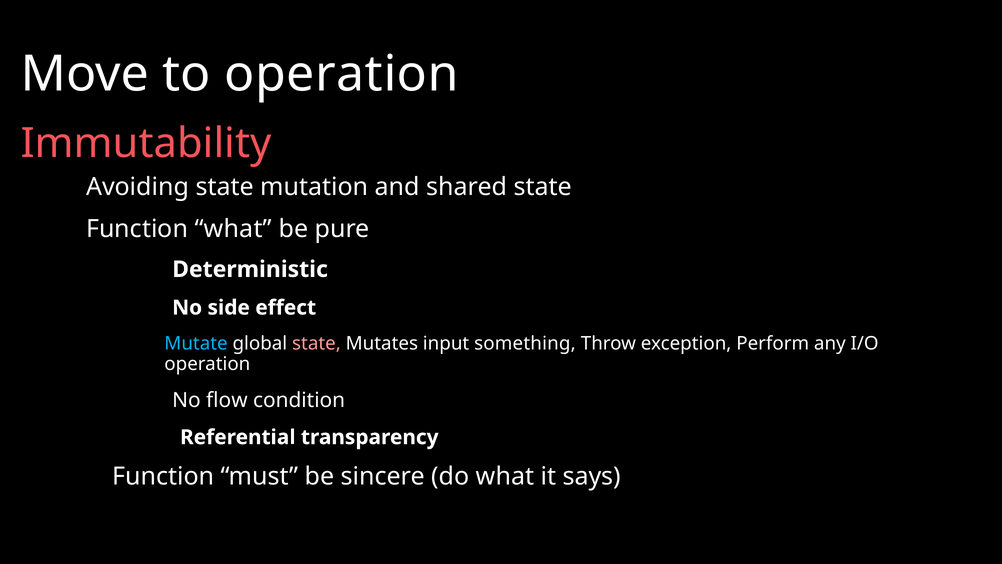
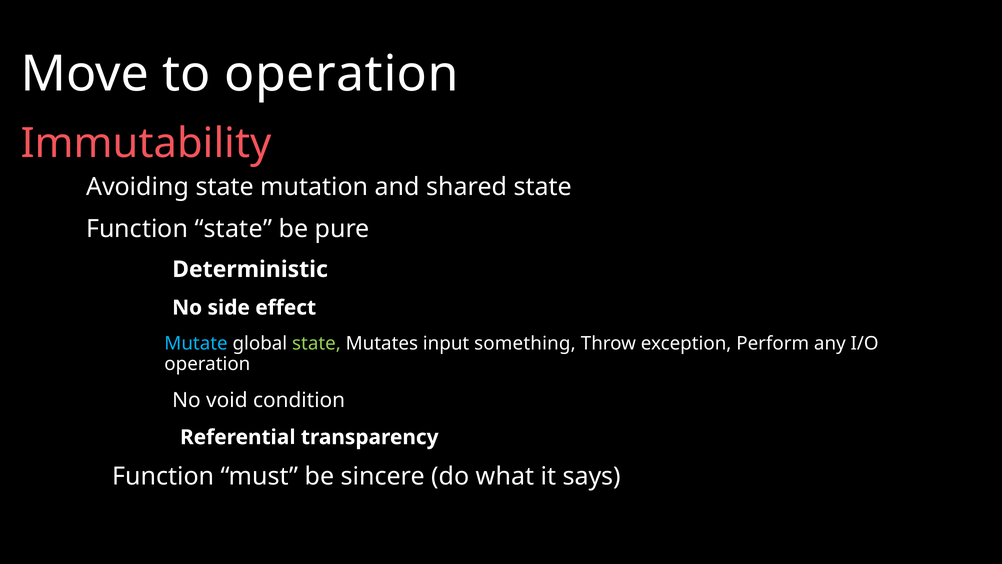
Function what: what -> state
state at (316, 344) colour: pink -> light green
flow: flow -> void
